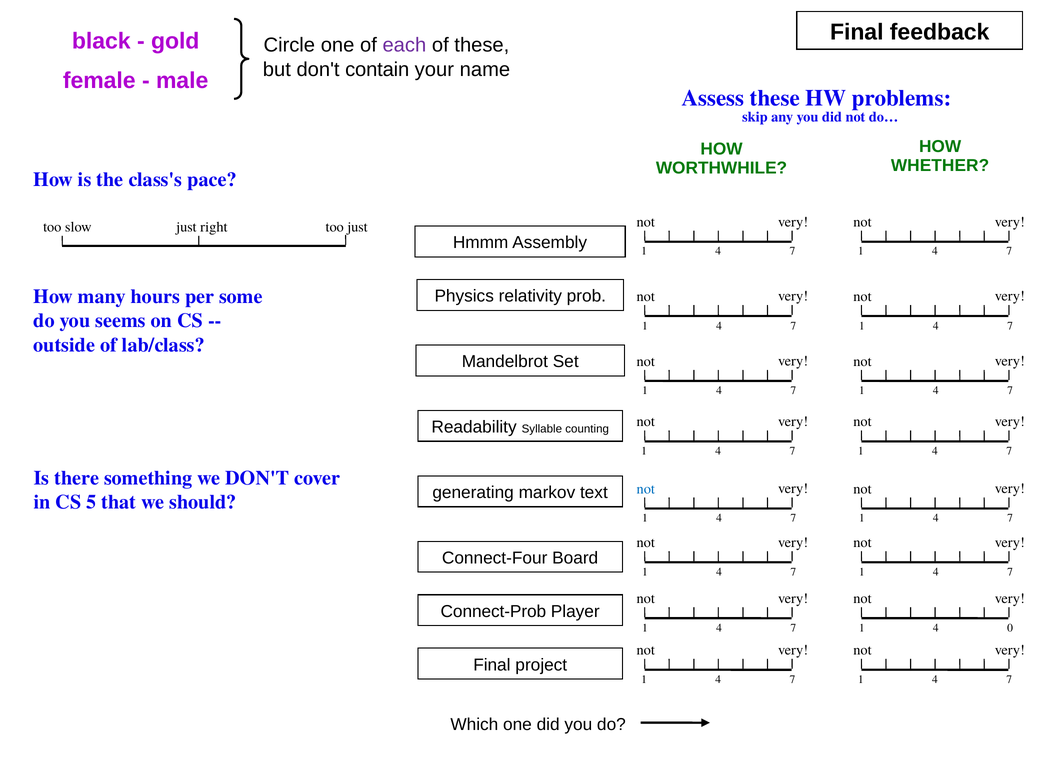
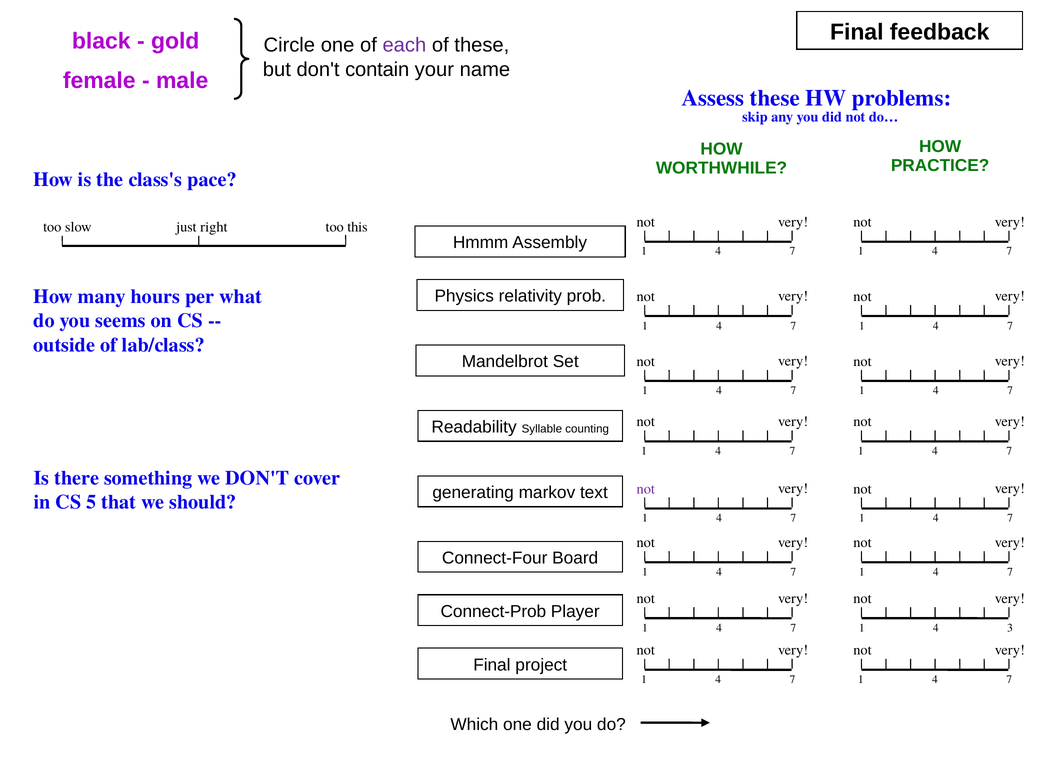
WHETHER: WHETHER -> PRACTICE
too just: just -> this
some: some -> what
not at (646, 489) colour: blue -> purple
0: 0 -> 3
